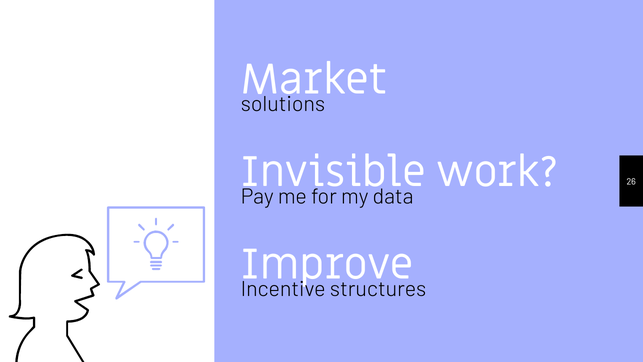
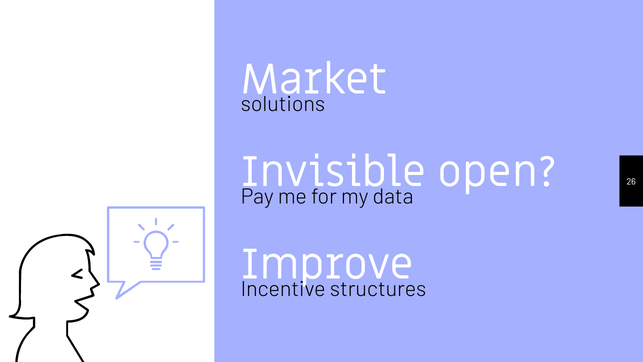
work: work -> open
